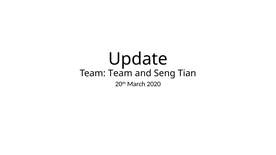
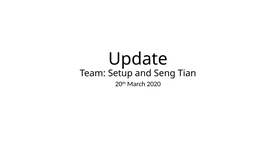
Team Team: Team -> Setup
